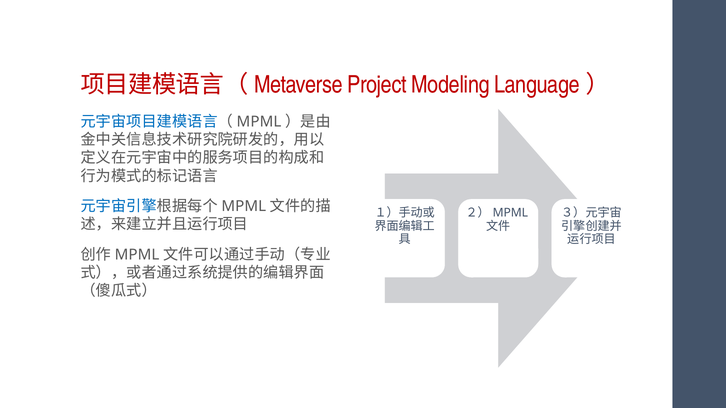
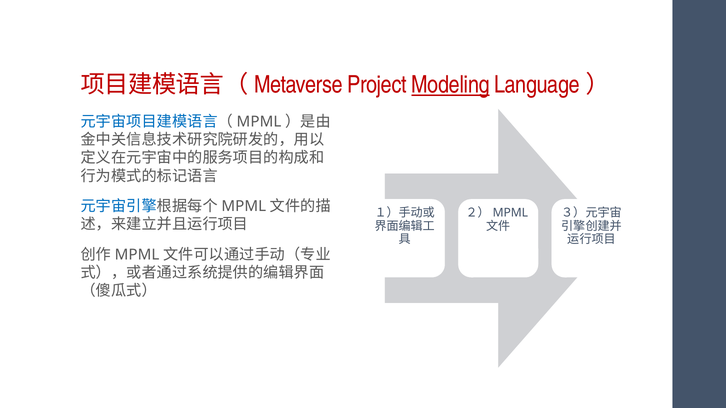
Modeling underline: none -> present
